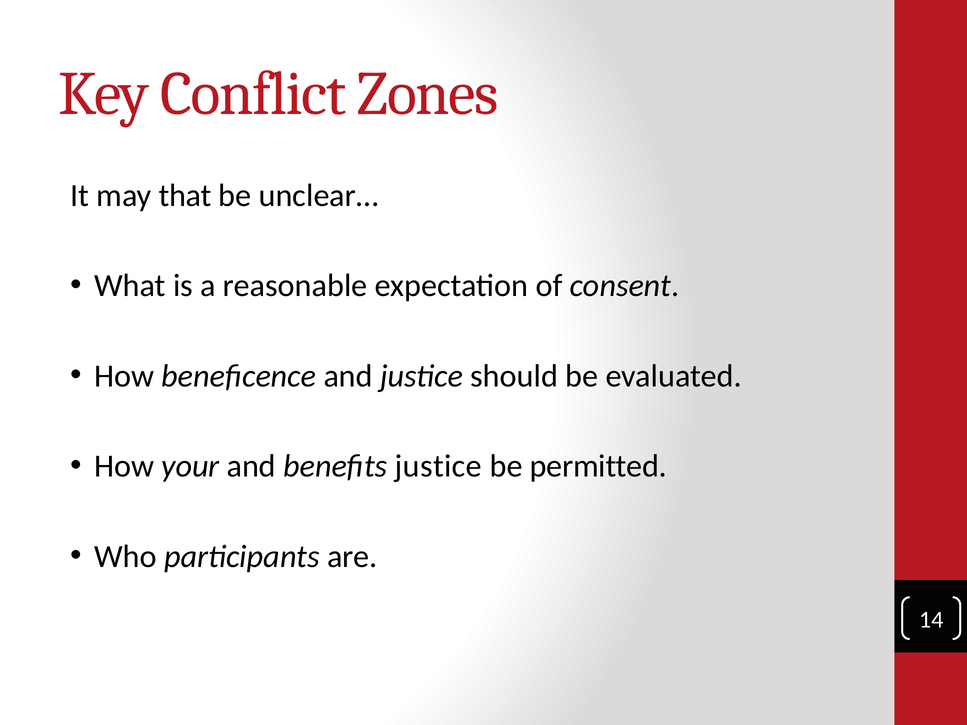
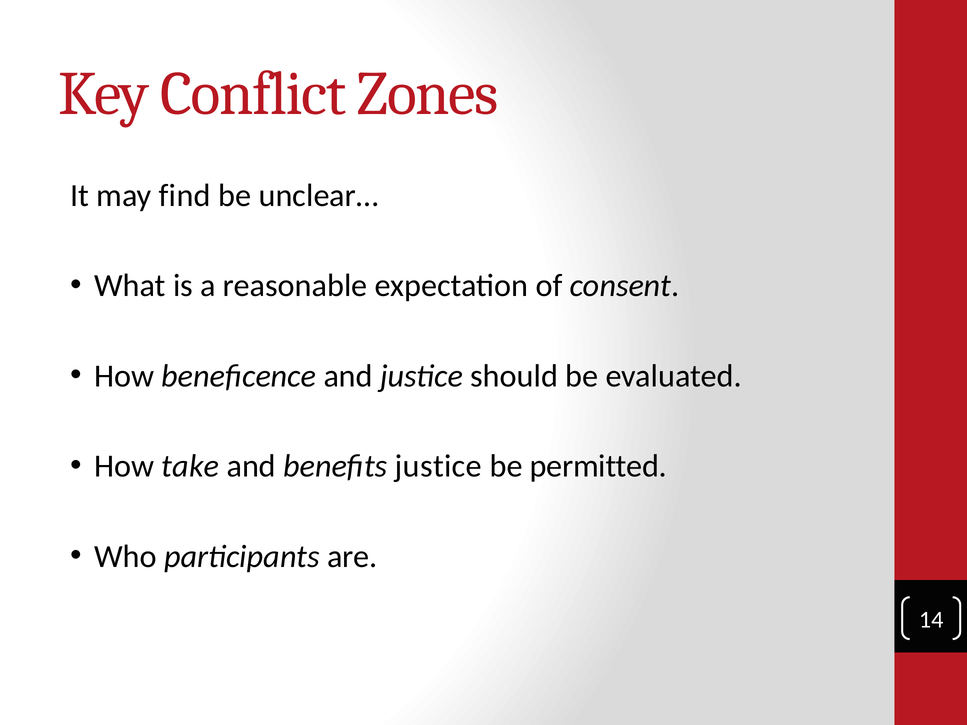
that: that -> find
your: your -> take
